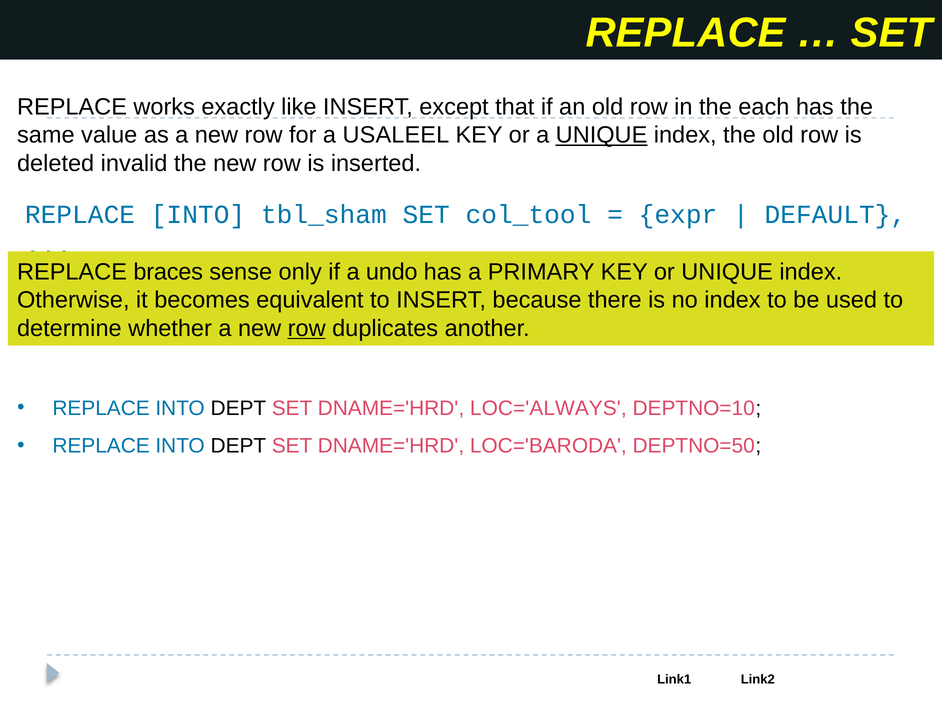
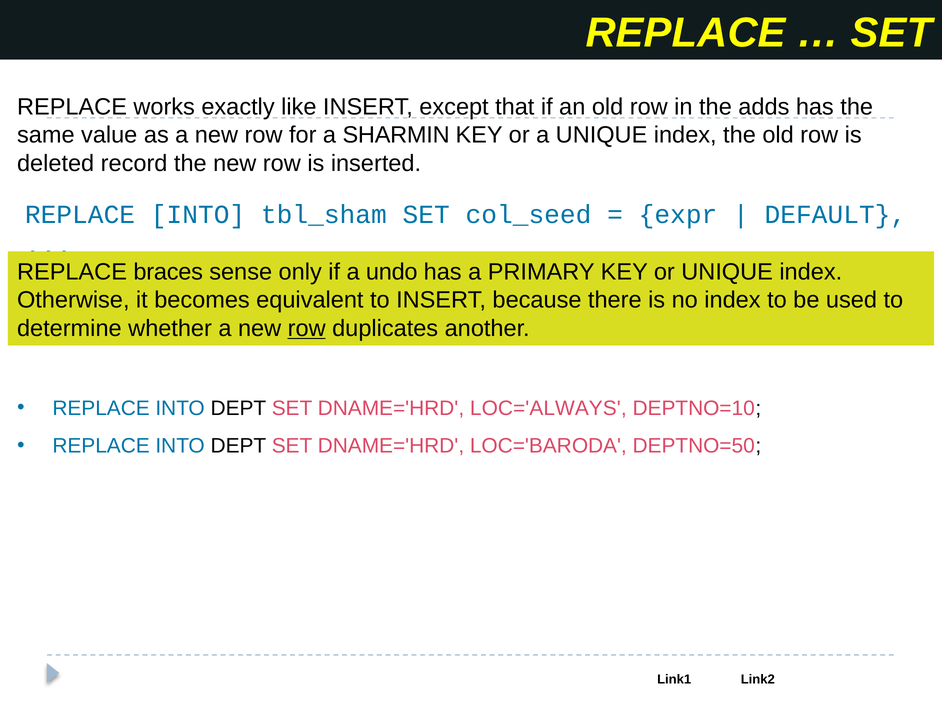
each: each -> adds
USALEEL: USALEEL -> SHARMIN
UNIQUE at (602, 135) underline: present -> none
invalid: invalid -> record
col_tool: col_tool -> col_seed
